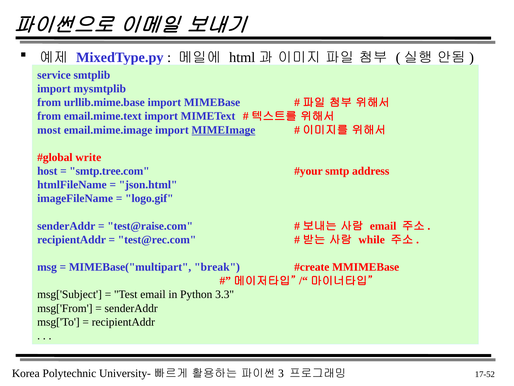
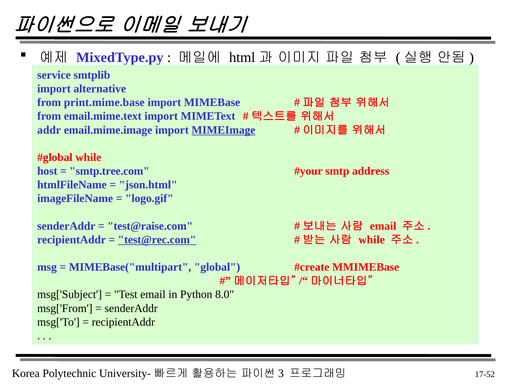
mysmtplib: mysmtplib -> alternative
urllib.mime.base: urllib.mime.base -> print.mime.base
most: most -> addr
write at (88, 157): write -> while
test@rec.com underline: none -> present
break: break -> global
3.3: 3.3 -> 8.0
